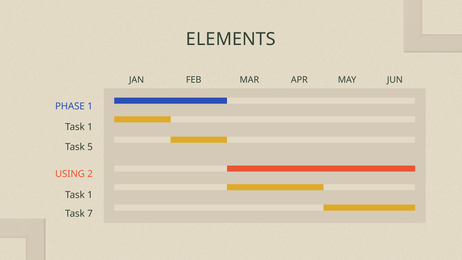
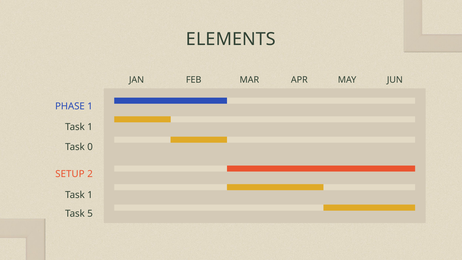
5: 5 -> 0
USING: USING -> SETUP
7: 7 -> 5
